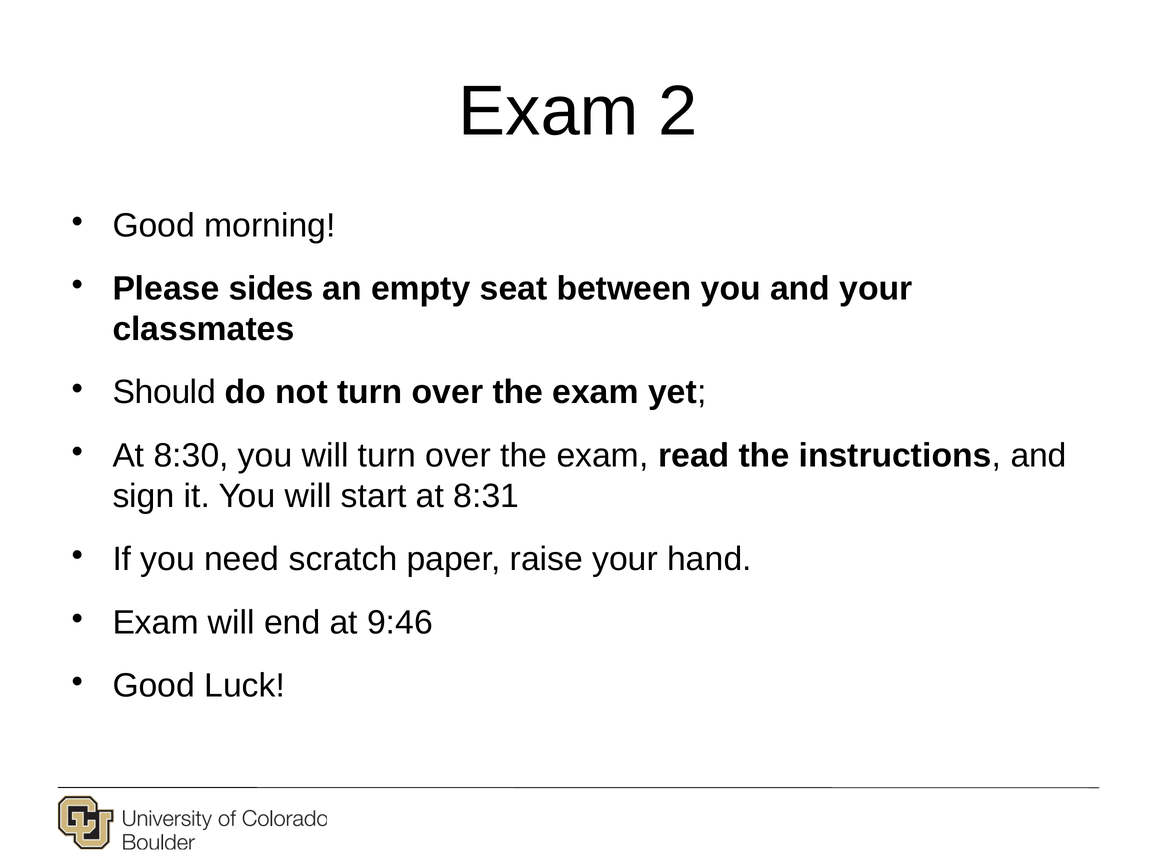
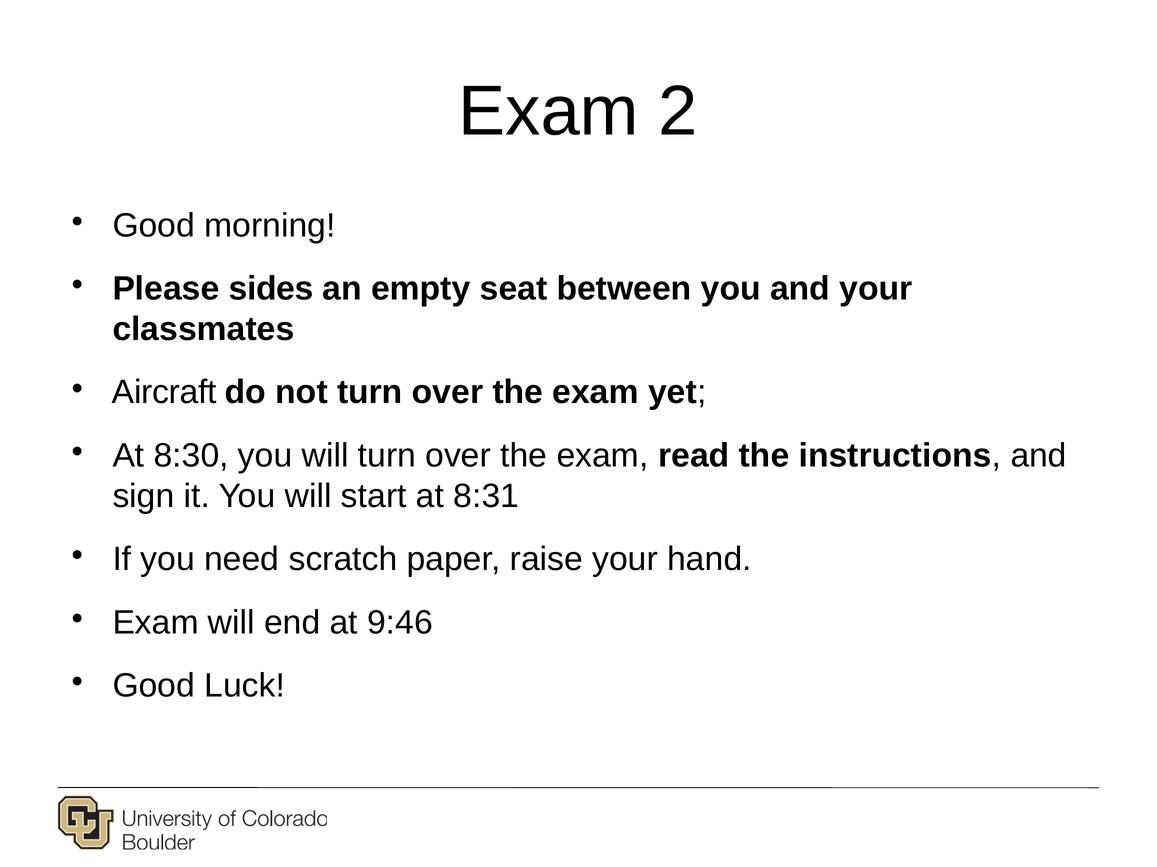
Should: Should -> Aircraft
